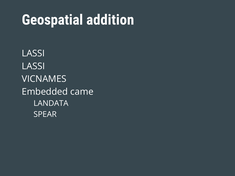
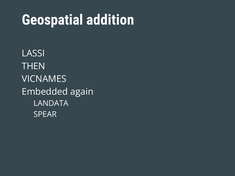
LASSI at (33, 66): LASSI -> THEN
came: came -> again
